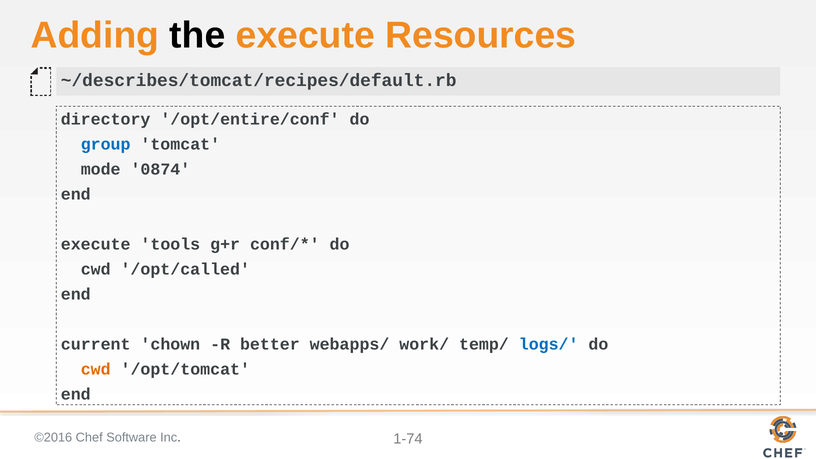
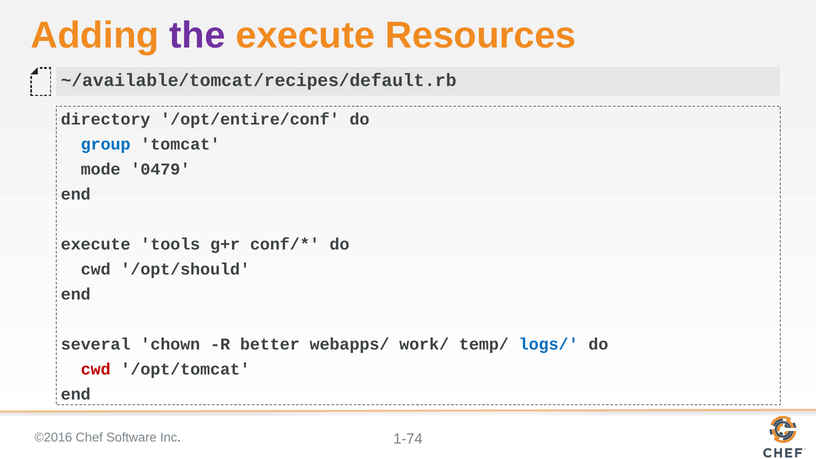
the colour: black -> purple
~/describes/tomcat/recipes/default.rb: ~/describes/tomcat/recipes/default.rb -> ~/available/tomcat/recipes/default.rb
0874: 0874 -> 0479
/opt/called: /opt/called -> /opt/should
current: current -> several
cwd at (96, 369) colour: orange -> red
